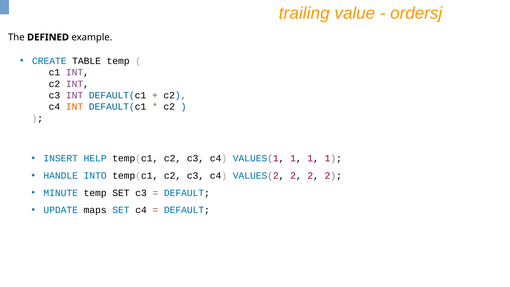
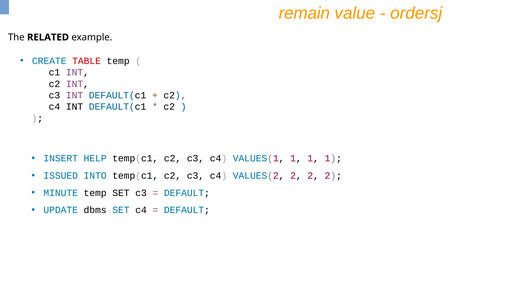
trailing: trailing -> remain
DEFINED: DEFINED -> RELATED
TABLE colour: black -> red
INT at (75, 107) colour: orange -> black
HANDLE: HANDLE -> ISSUED
maps: maps -> dbms
